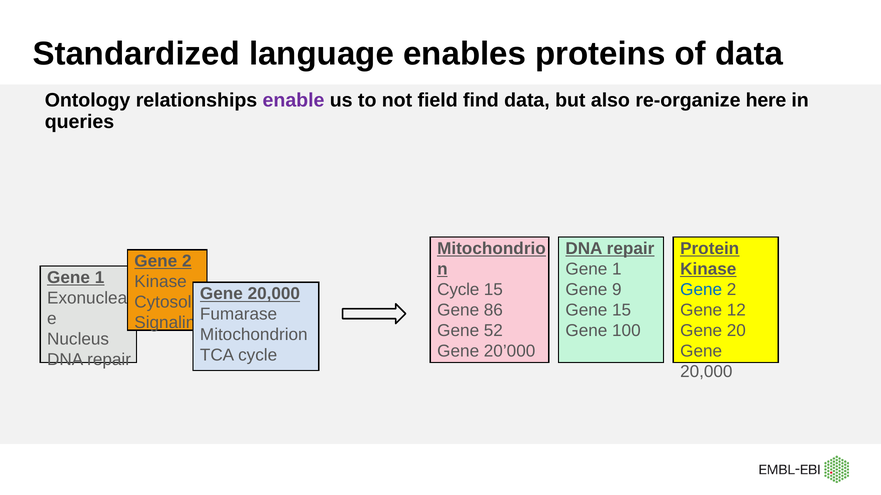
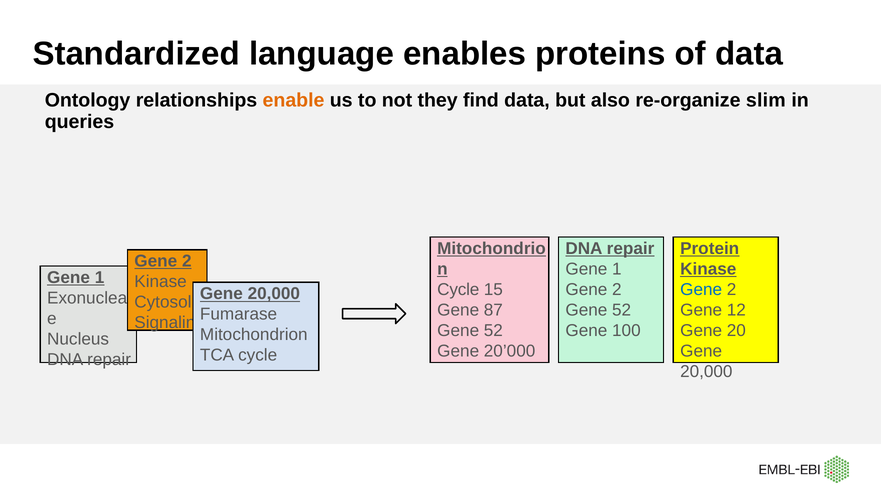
enable colour: purple -> orange
field: field -> they
here: here -> slim
9 at (617, 290): 9 -> 2
86: 86 -> 87
15 at (622, 311): 15 -> 52
